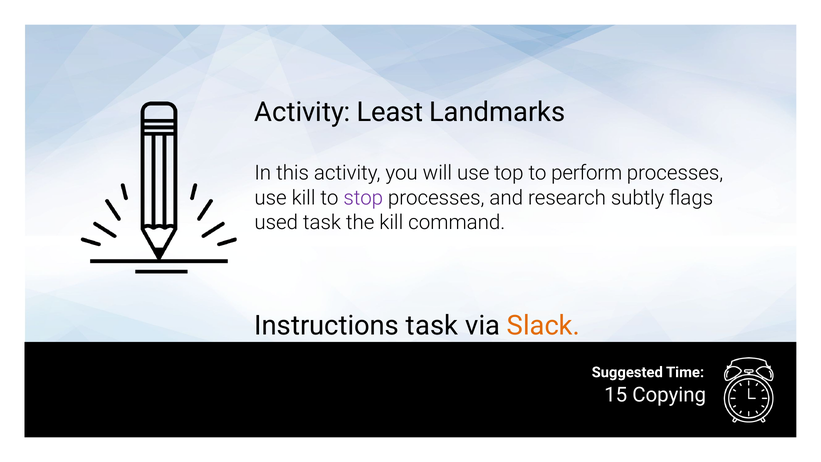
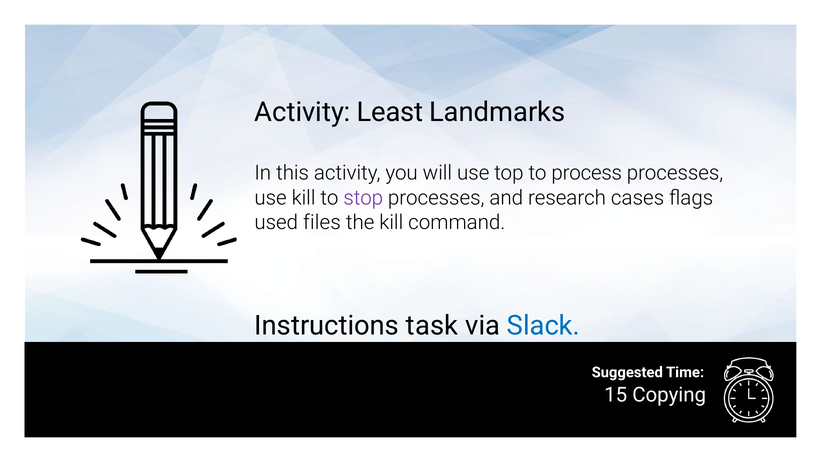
perform: perform -> process
subtly: subtly -> cases
used task: task -> files
Slack colour: orange -> blue
